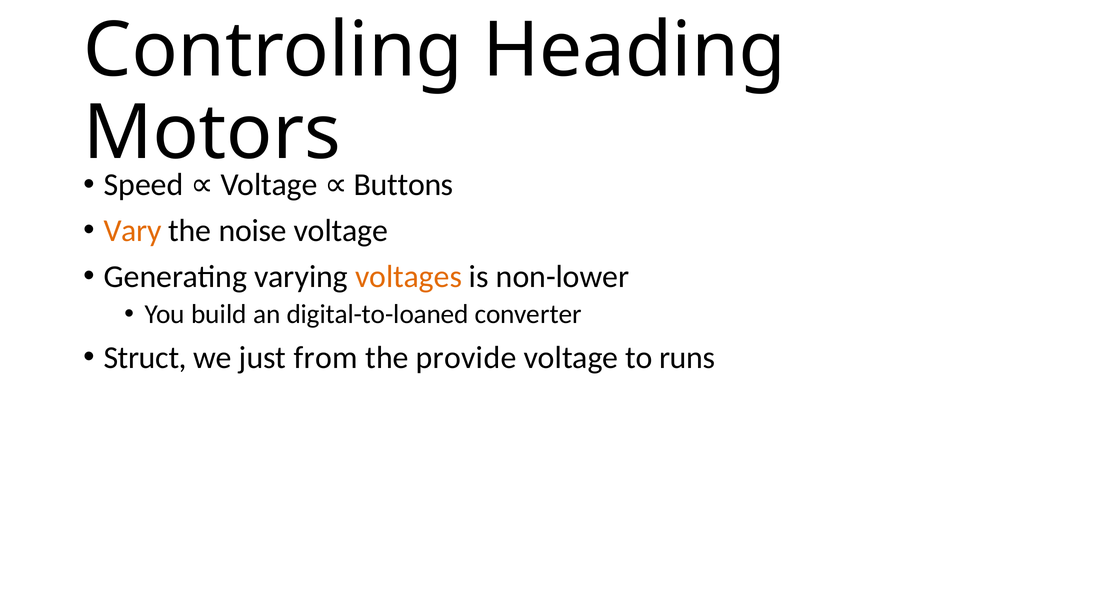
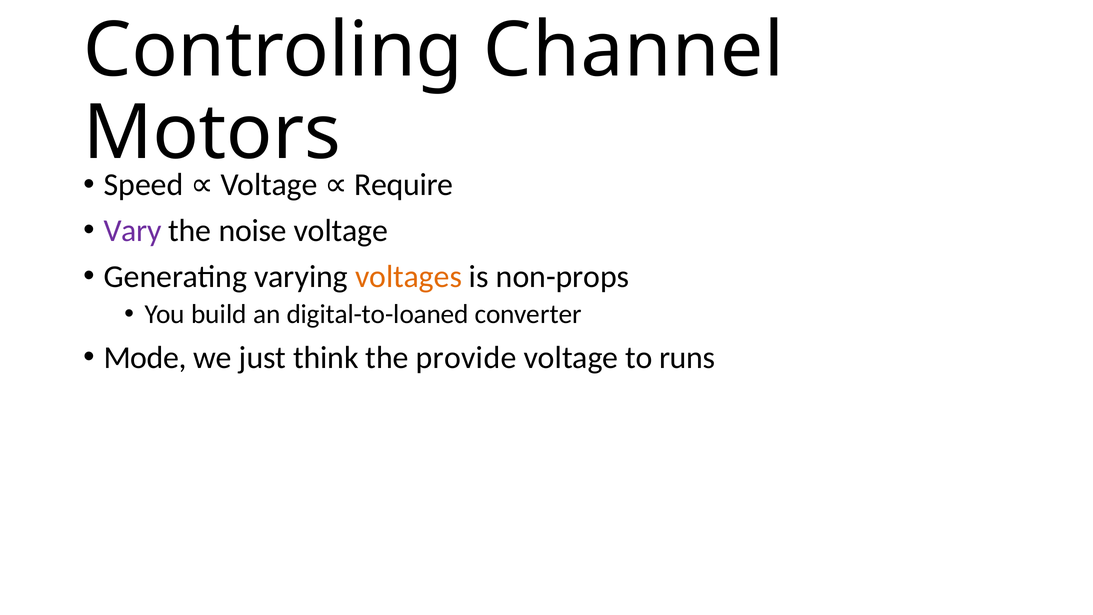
Heading: Heading -> Channel
Buttons: Buttons -> Require
Vary colour: orange -> purple
non-lower: non-lower -> non-props
Struct: Struct -> Mode
from: from -> think
